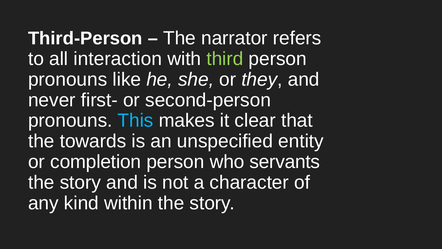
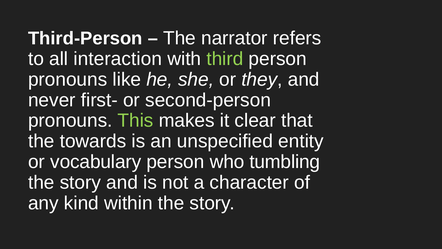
This colour: light blue -> light green
completion: completion -> vocabulary
servants: servants -> tumbling
